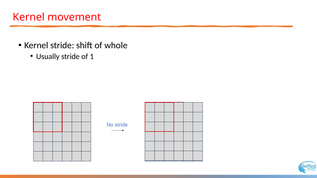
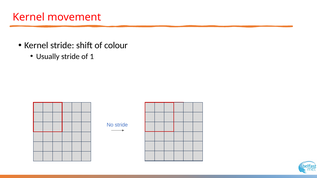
whole: whole -> colour
